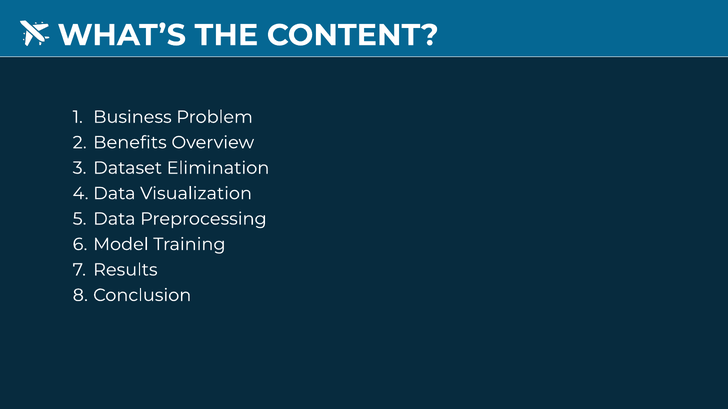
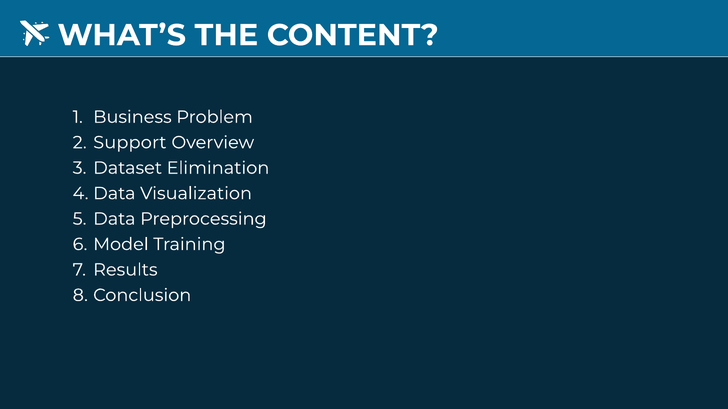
Benefits: Benefits -> Support
